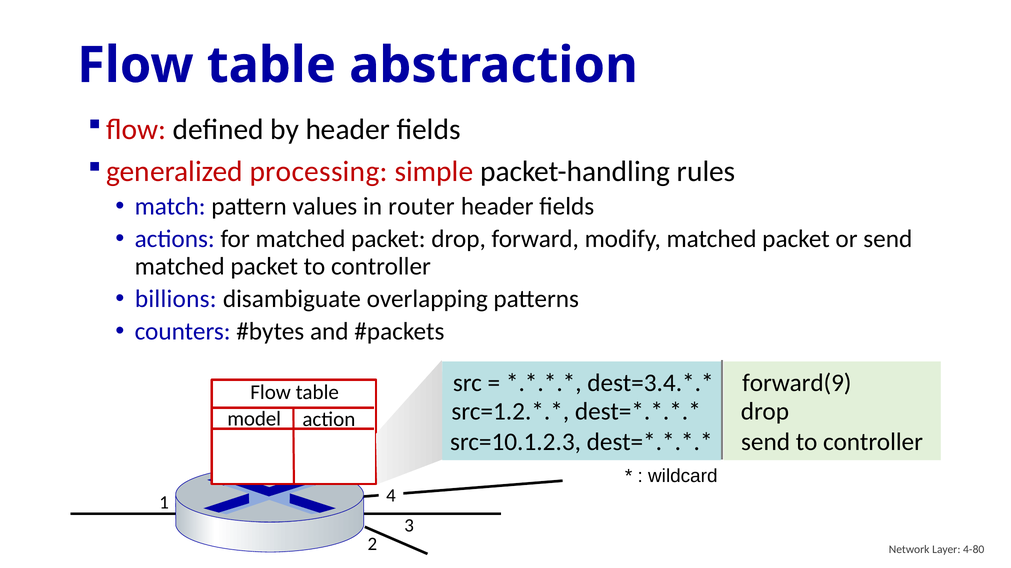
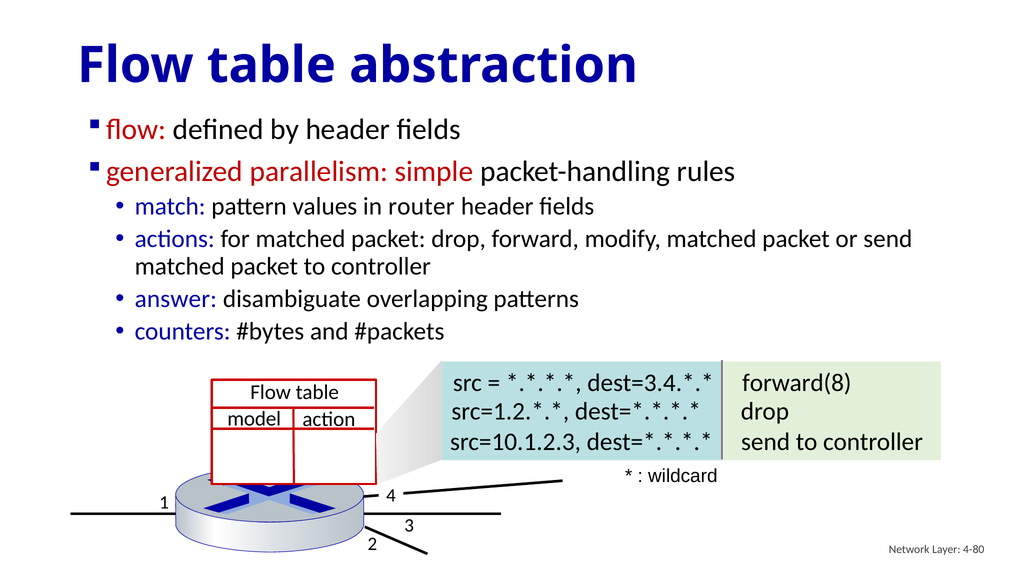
processing: processing -> parallelism
billions: billions -> answer
forward(9: forward(9 -> forward(8
